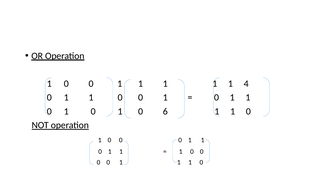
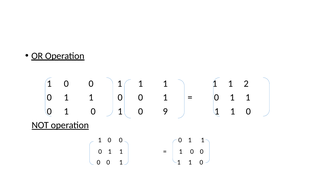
4: 4 -> 2
6: 6 -> 9
